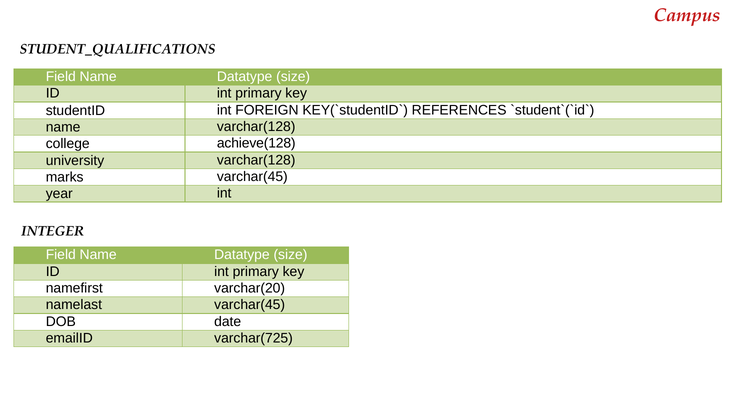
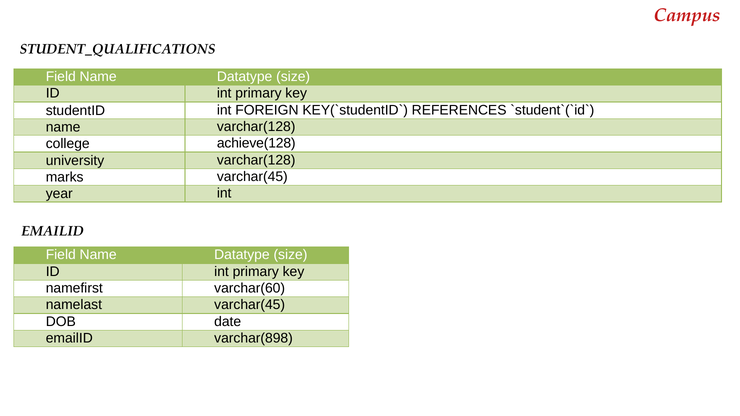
INTEGER at (53, 231): INTEGER -> EMAILID
varchar(20: varchar(20 -> varchar(60
varchar(725: varchar(725 -> varchar(898
